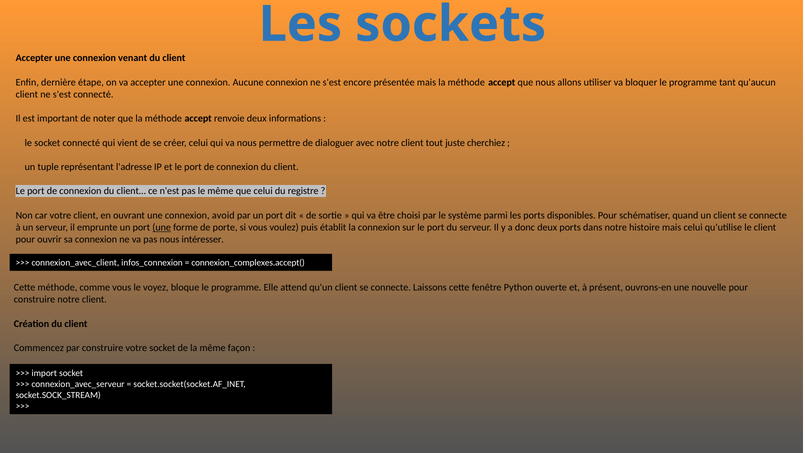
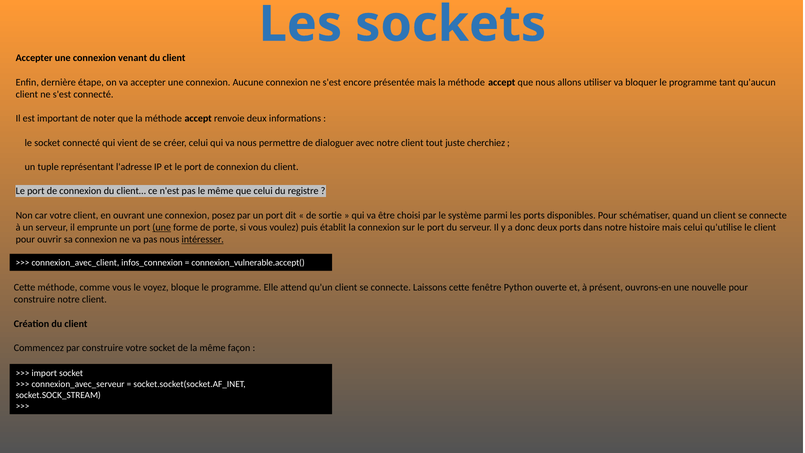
avoid: avoid -> posez
intéresser underline: none -> present
connexion_complexes.accept(: connexion_complexes.accept( -> connexion_vulnerable.accept(
